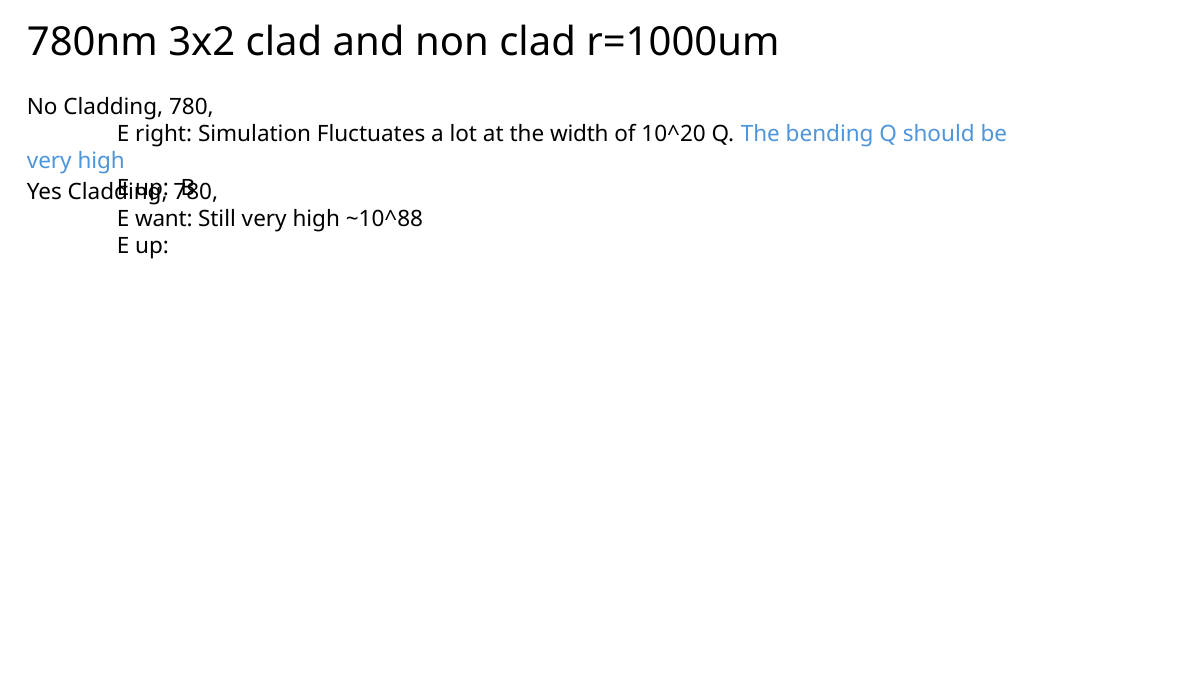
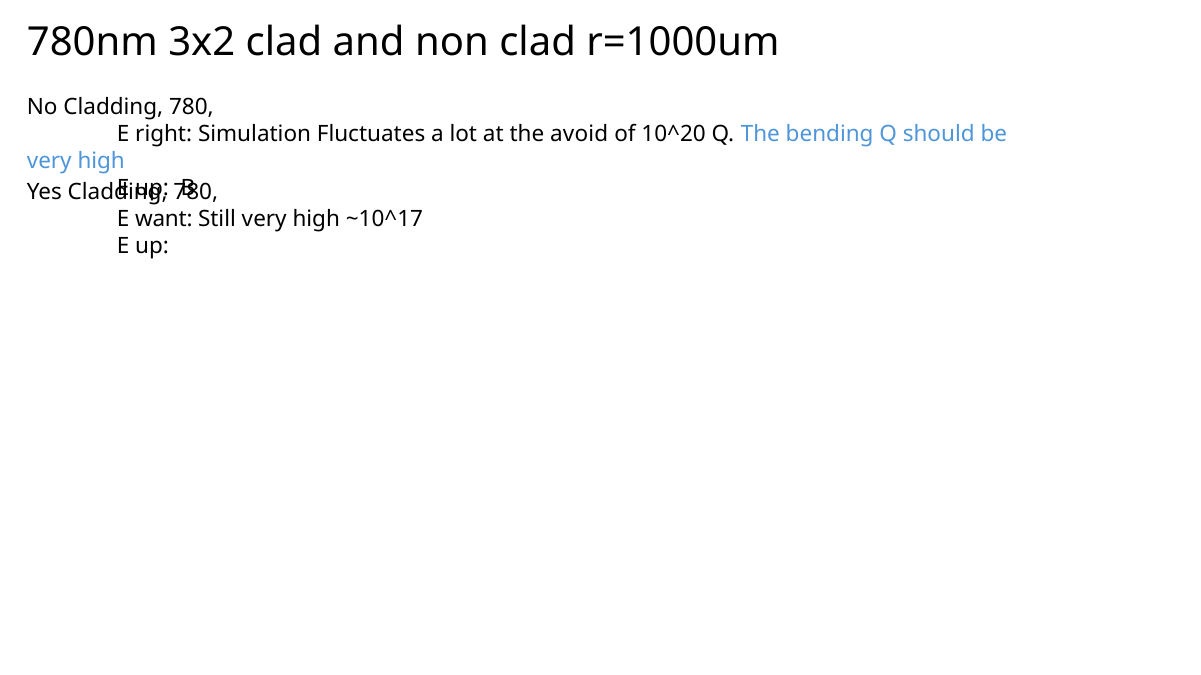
width: width -> avoid
~10^88: ~10^88 -> ~10^17
